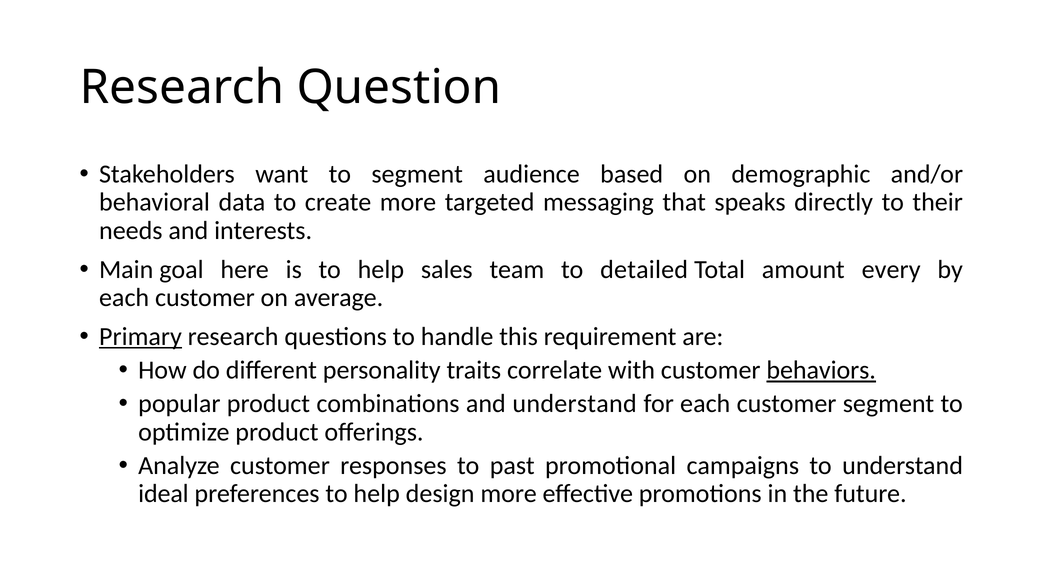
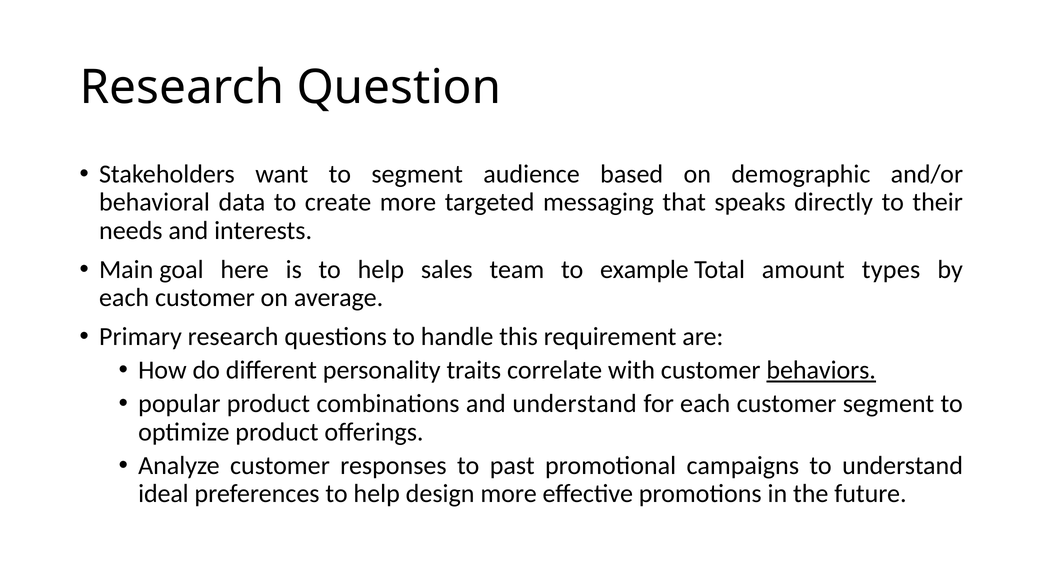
detailed: detailed -> example
every: every -> types
Primary underline: present -> none
